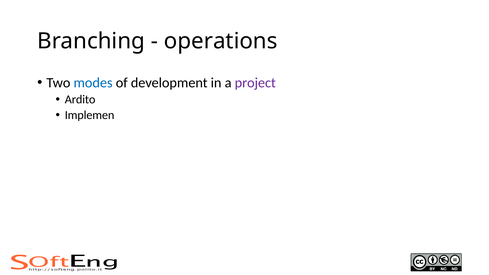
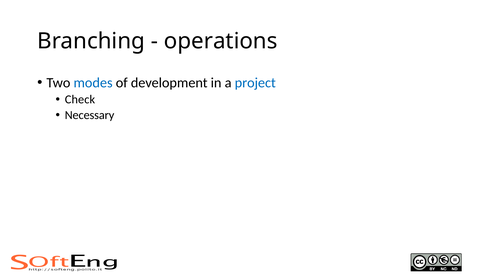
project colour: purple -> blue
Ardito: Ardito -> Check
Implemen: Implemen -> Necessary
